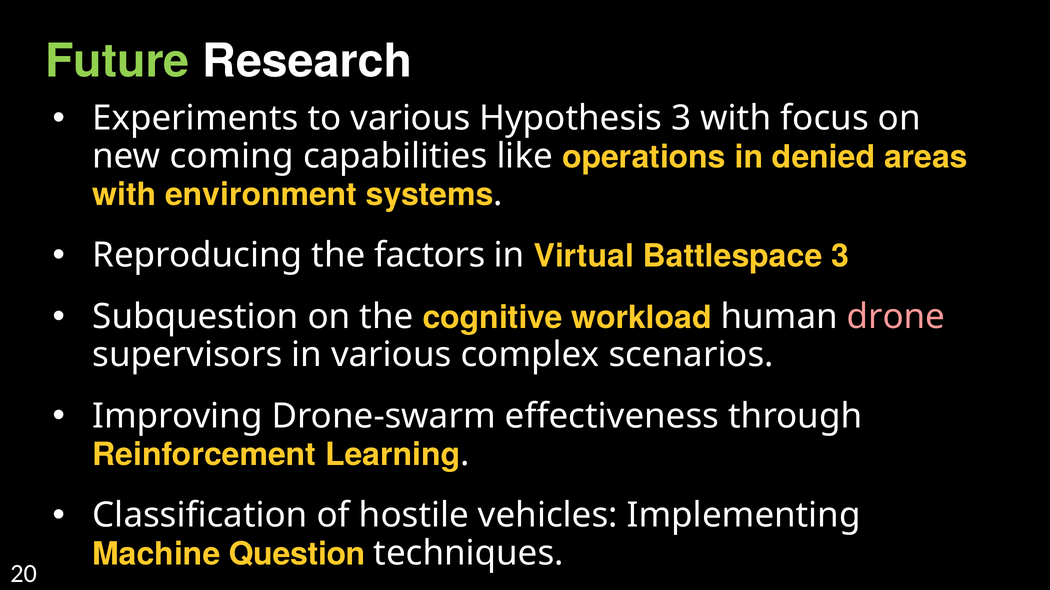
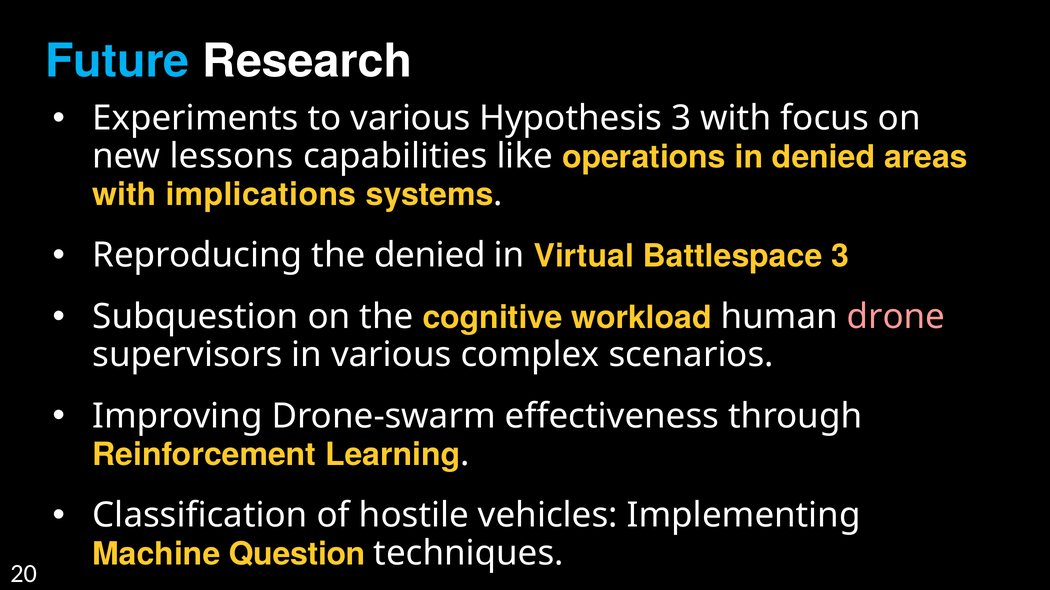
Future colour: light green -> light blue
coming: coming -> lessons
environment: environment -> implications
the factors: factors -> denied
